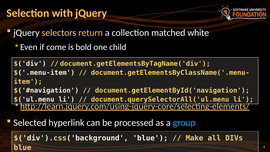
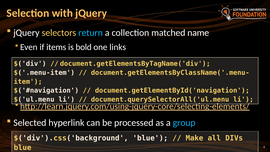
return colour: yellow -> light blue
white: white -> name
come: come -> items
child: child -> links
